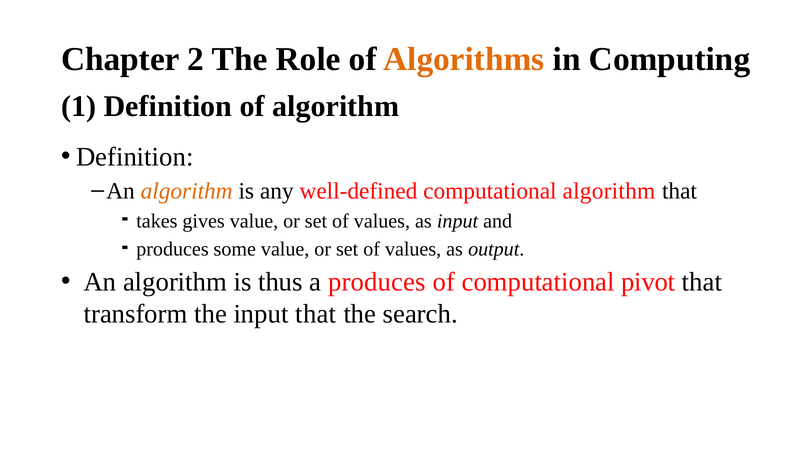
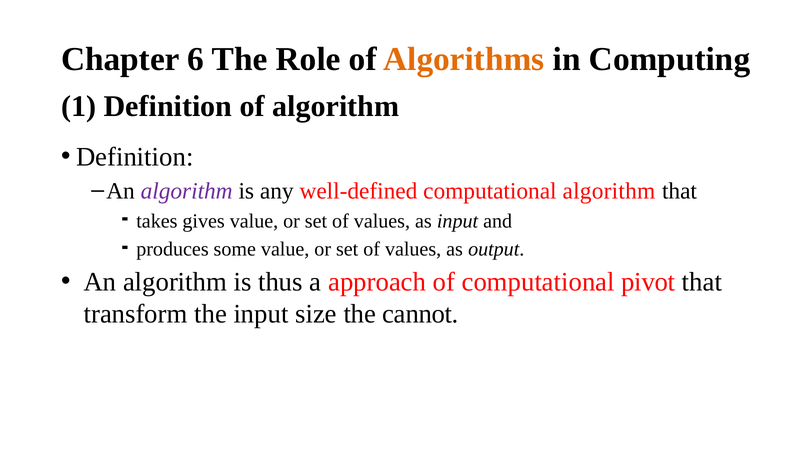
2: 2 -> 6
algorithm at (187, 191) colour: orange -> purple
a produces: produces -> approach
input that: that -> size
search: search -> cannot
